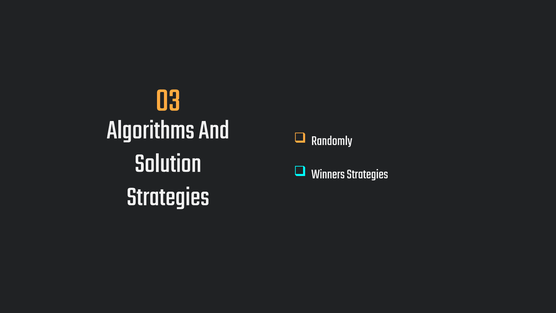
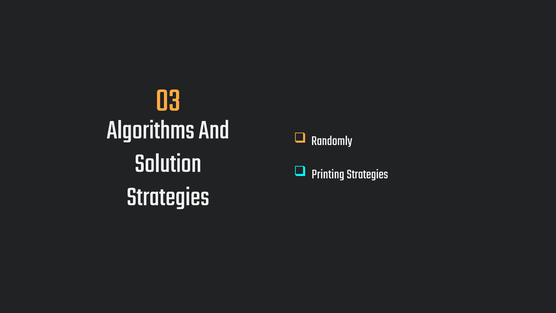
Winners: Winners -> Printing
